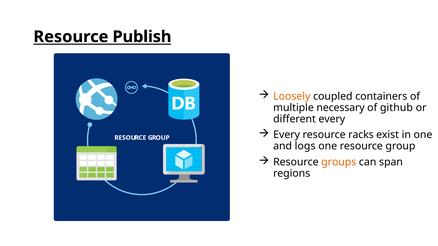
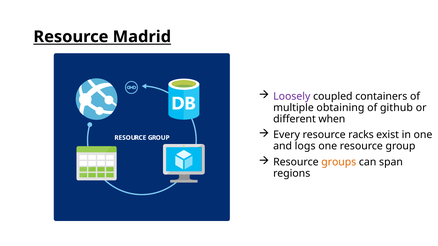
Publish: Publish -> Madrid
Loosely colour: orange -> purple
necessary: necessary -> obtaining
different every: every -> when
